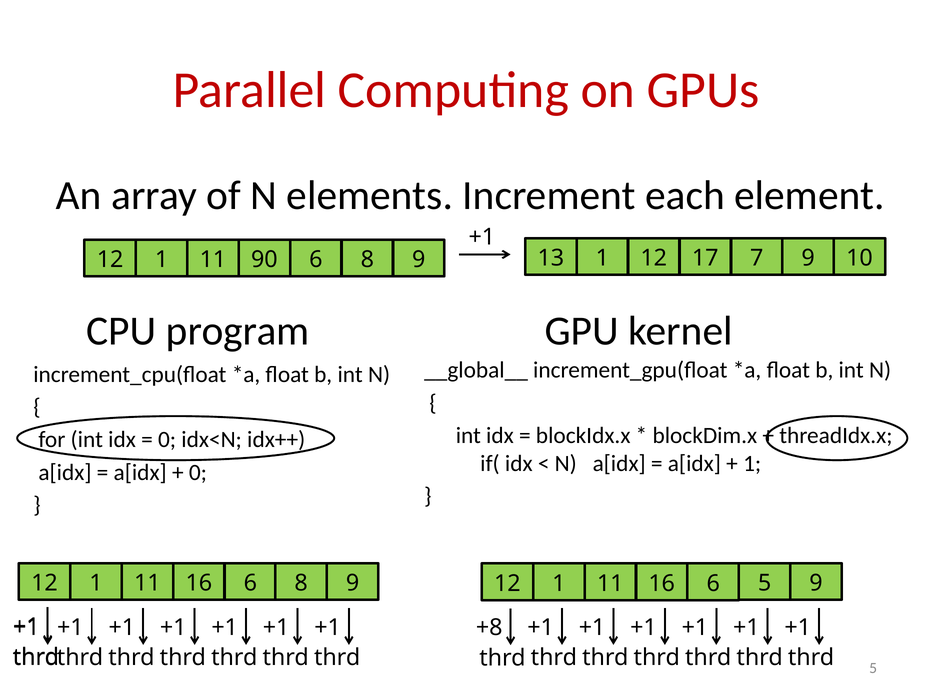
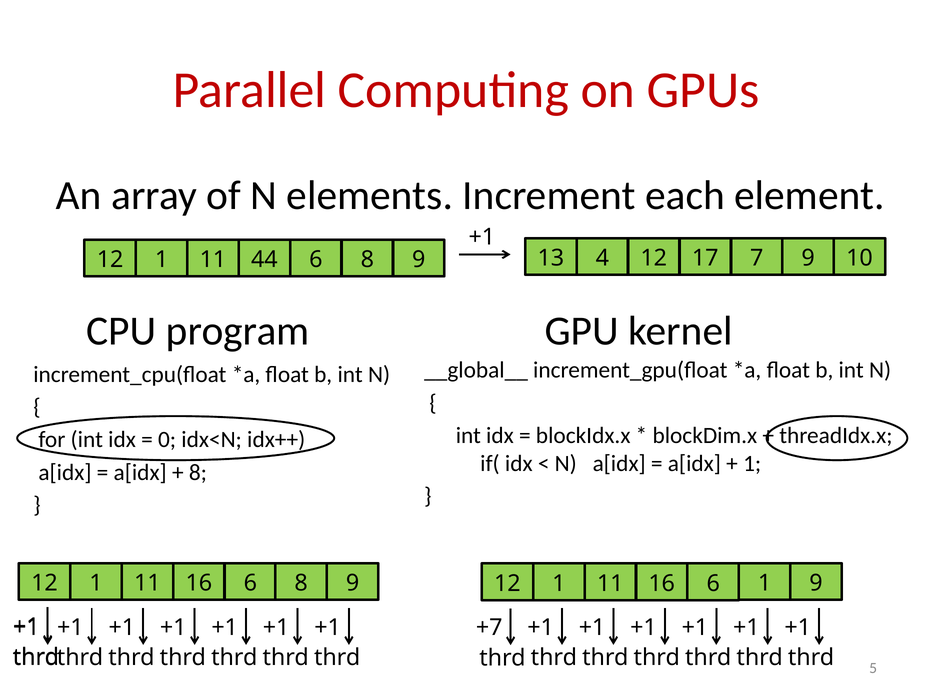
13 1: 1 -> 4
90: 90 -> 44
0 at (198, 472): 0 -> 8
6 5: 5 -> 1
+8: +8 -> +7
